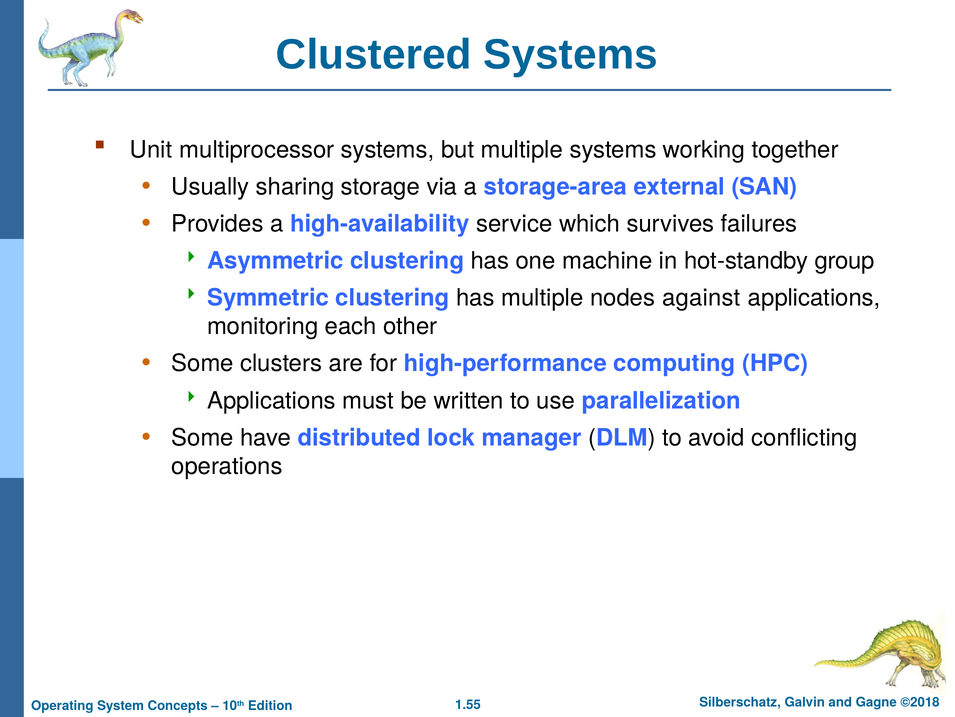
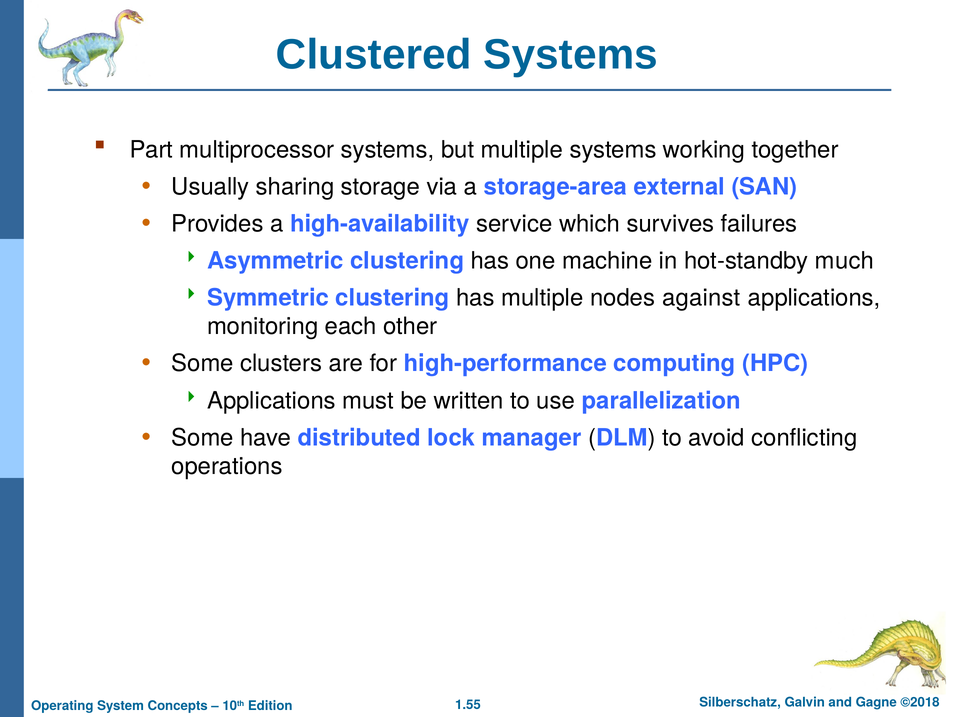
Unit: Unit -> Part
group: group -> much
